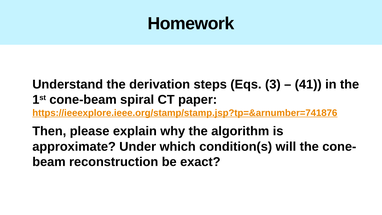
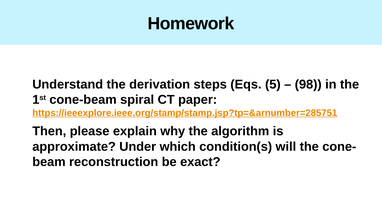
3: 3 -> 5
41: 41 -> 98
https://ieeexplore.ieee.org/stamp/stamp.jsp?tp=&arnumber=741876: https://ieeexplore.ieee.org/stamp/stamp.jsp?tp=&arnumber=741876 -> https://ieeexplore.ieee.org/stamp/stamp.jsp?tp=&arnumber=285751
